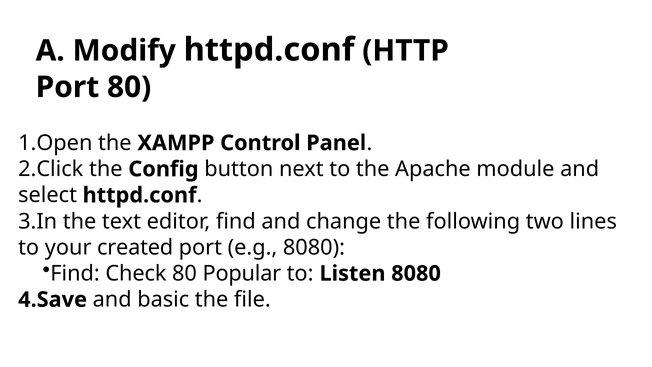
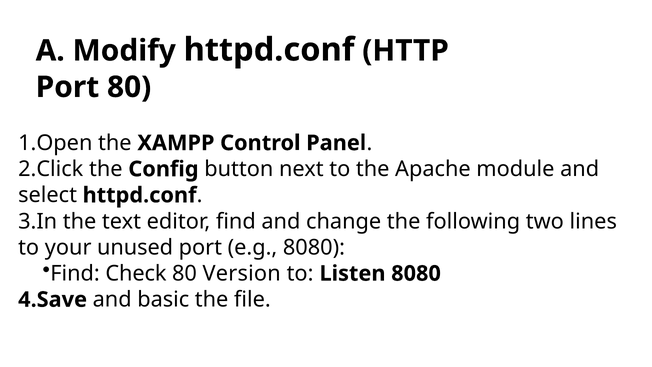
created: created -> unused
Popular: Popular -> Version
